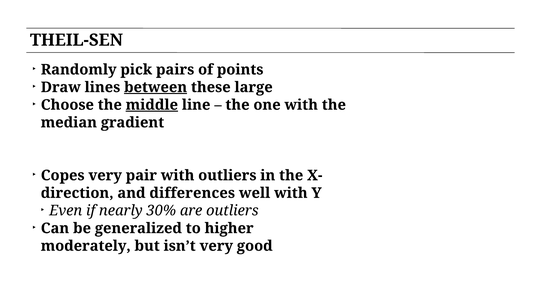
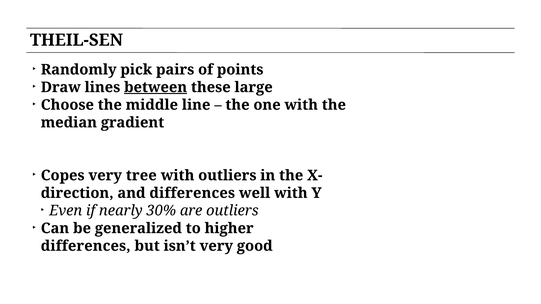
middle underline: present -> none
pair: pair -> tree
moderately at (86, 246): moderately -> differences
